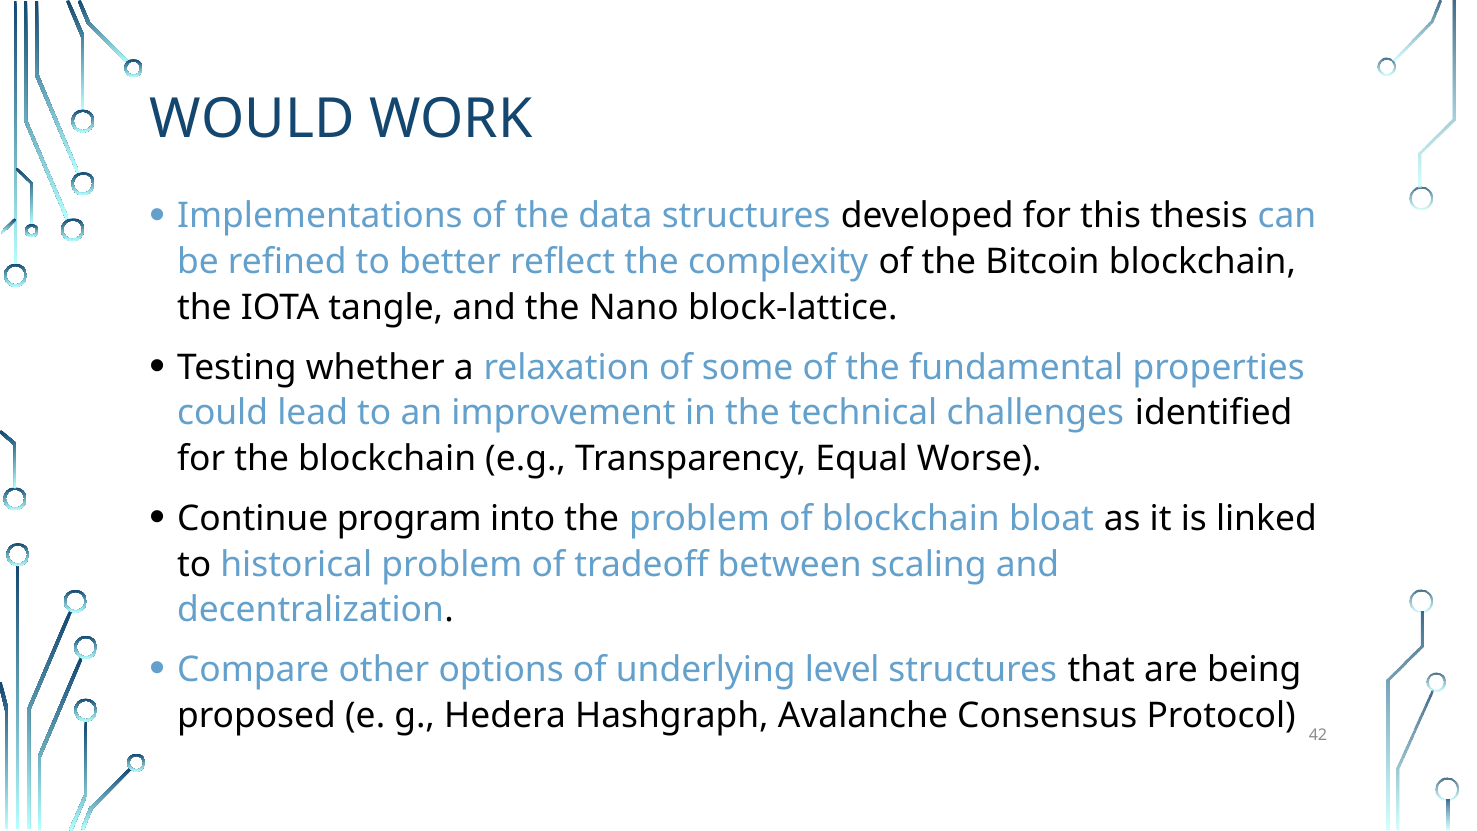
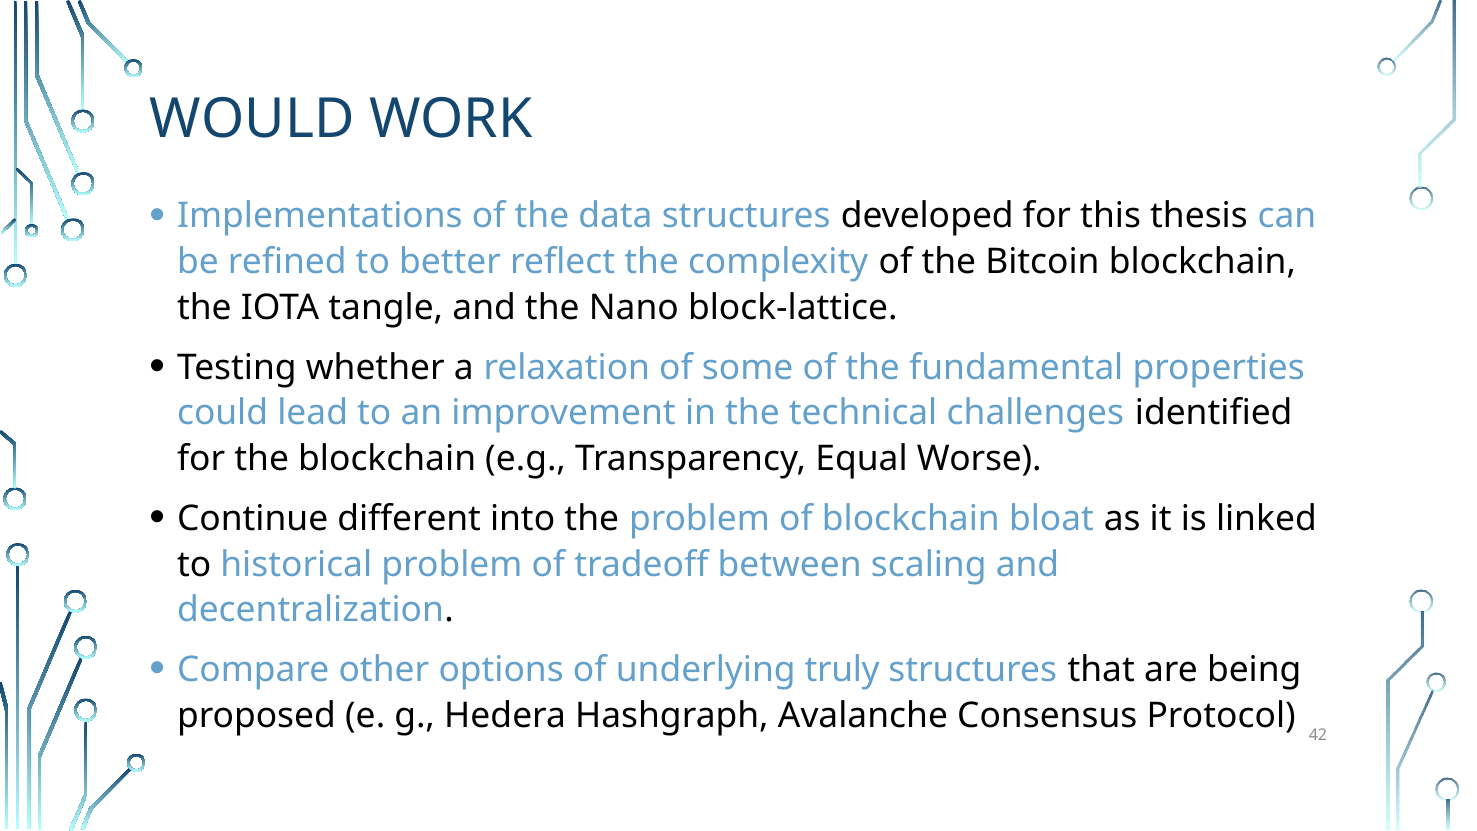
program: program -> different
level: level -> truly
